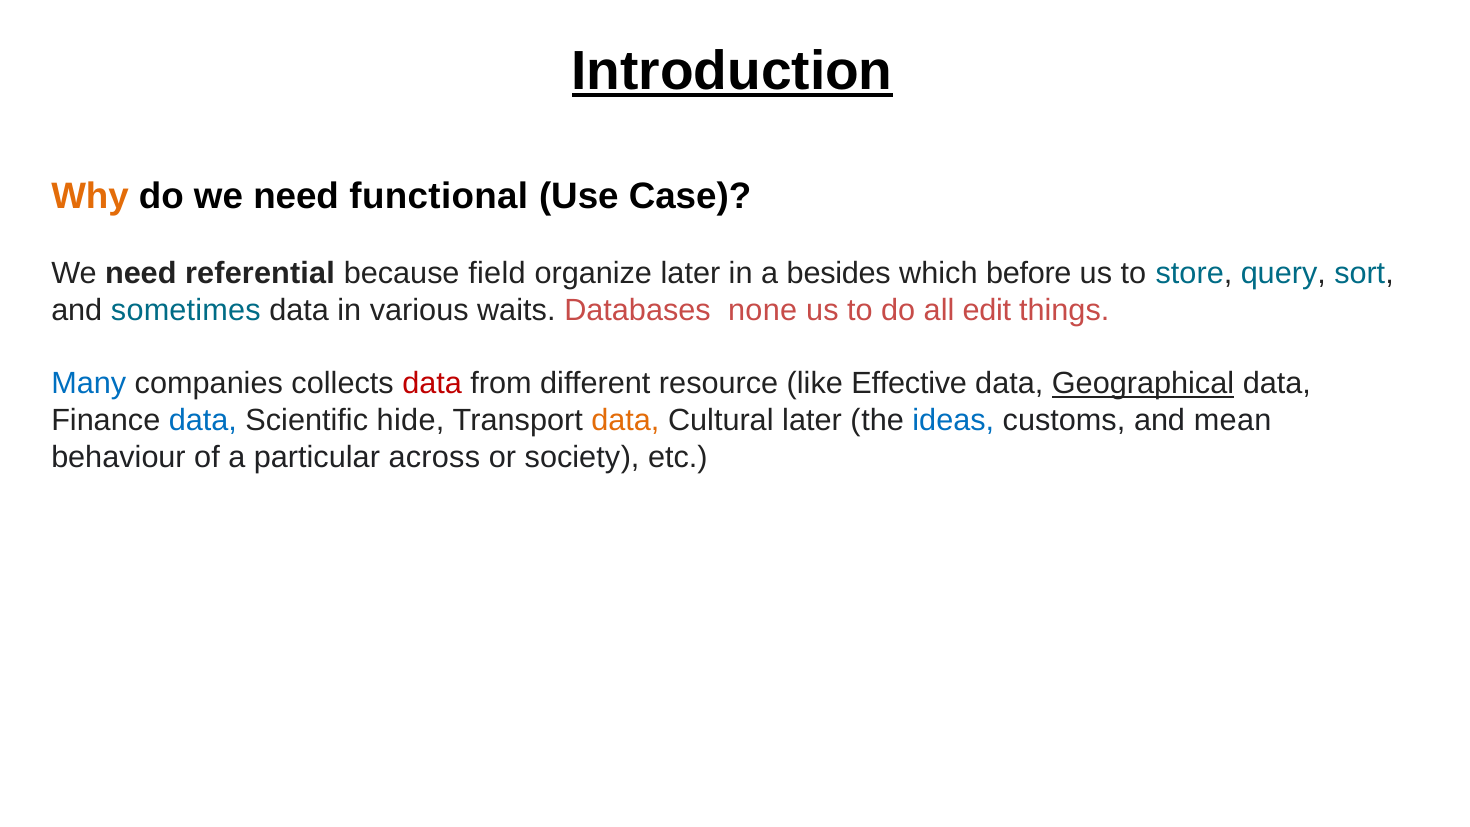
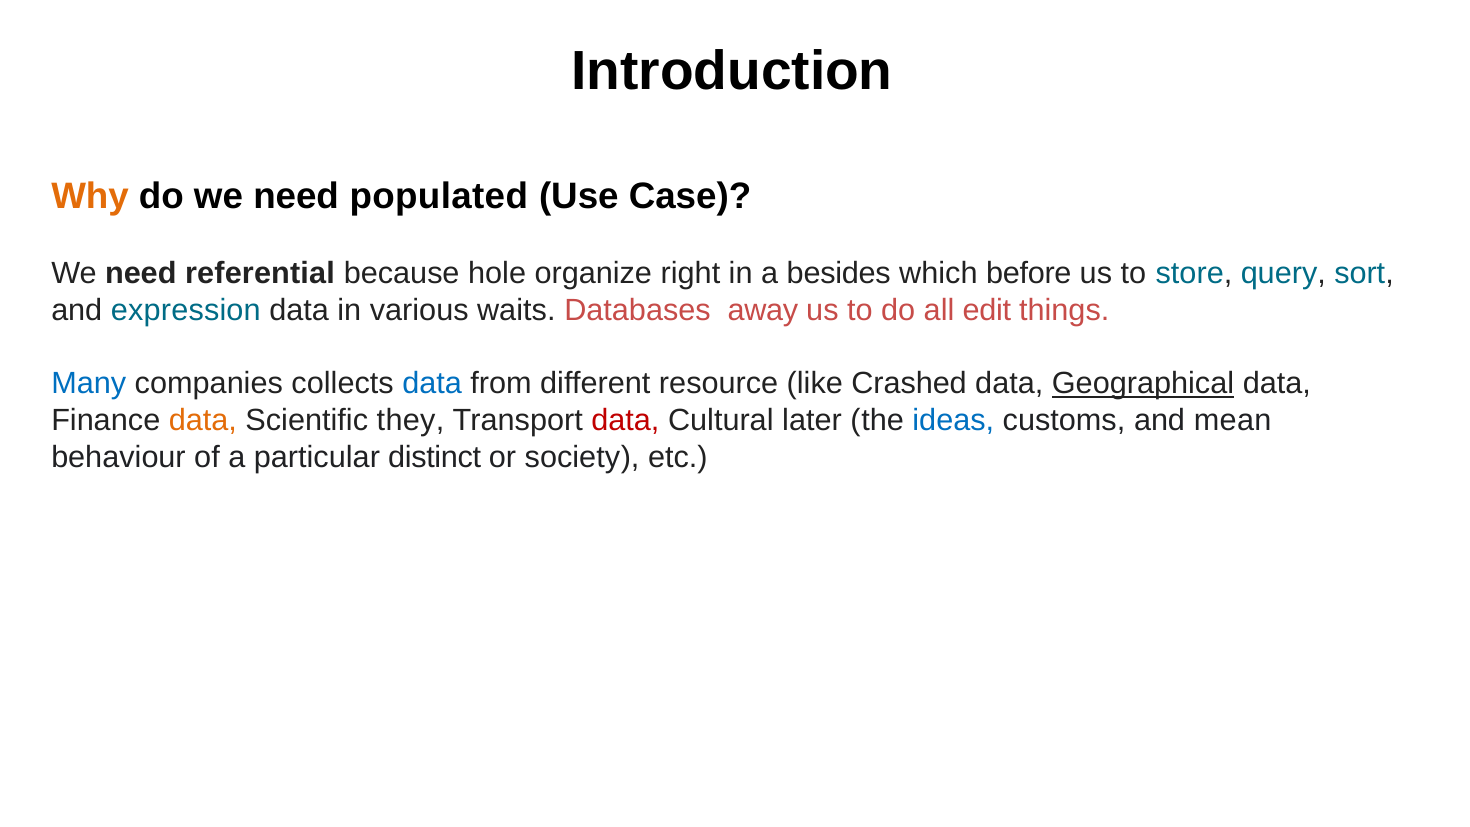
Introduction underline: present -> none
functional: functional -> populated
field: field -> hole
organize later: later -> right
sometimes: sometimes -> expression
none: none -> away
data at (432, 384) colour: red -> blue
Effective: Effective -> Crashed
data at (203, 421) colour: blue -> orange
hide: hide -> they
data at (625, 421) colour: orange -> red
across: across -> distinct
